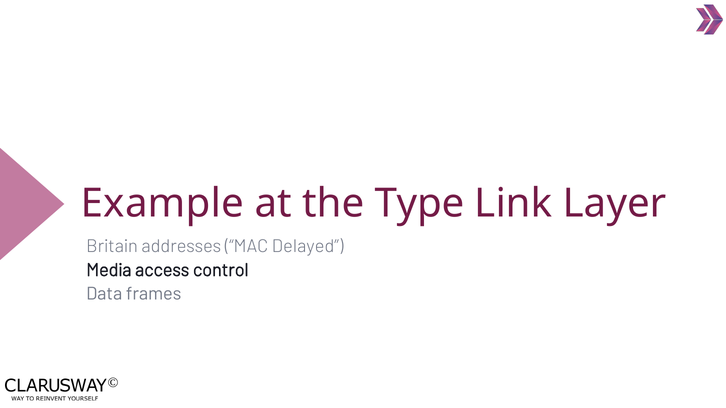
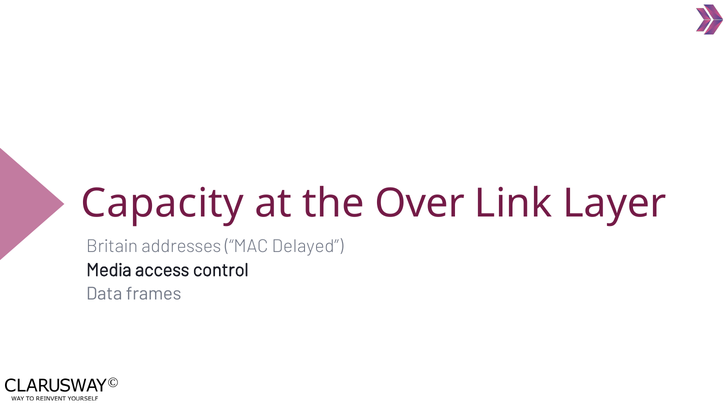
Example: Example -> Capacity
Type: Type -> Over
